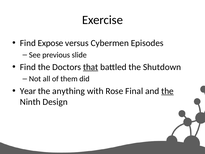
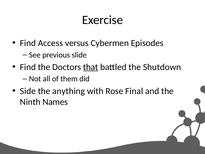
Expose: Expose -> Access
Year: Year -> Side
the at (167, 91) underline: present -> none
Design: Design -> Names
